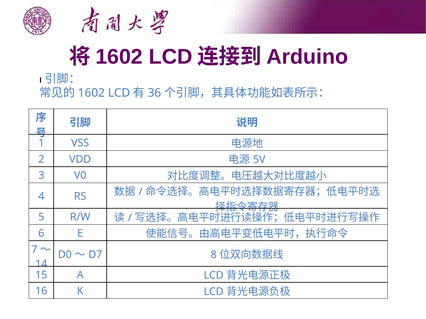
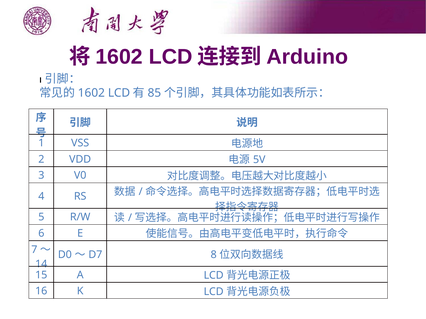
36: 36 -> 85
